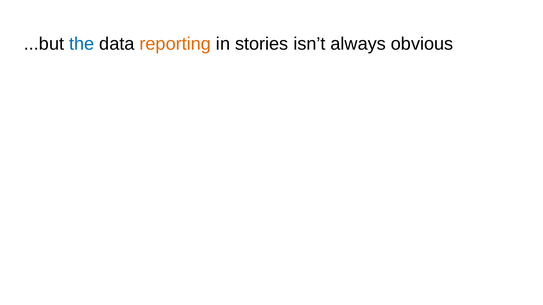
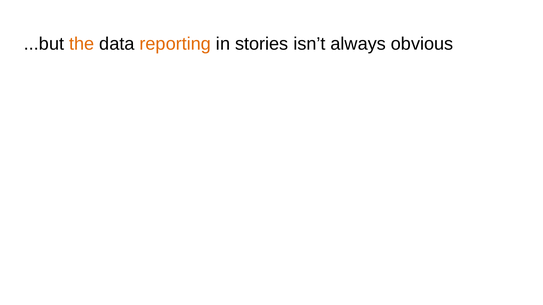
the colour: blue -> orange
